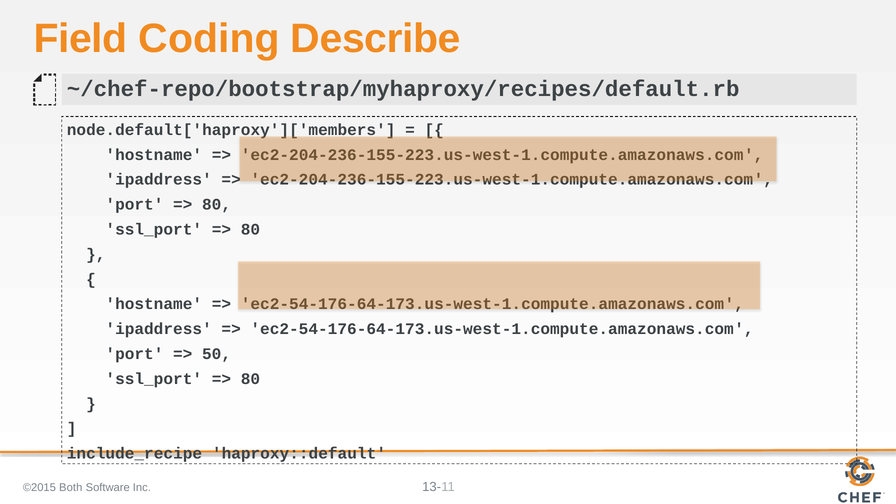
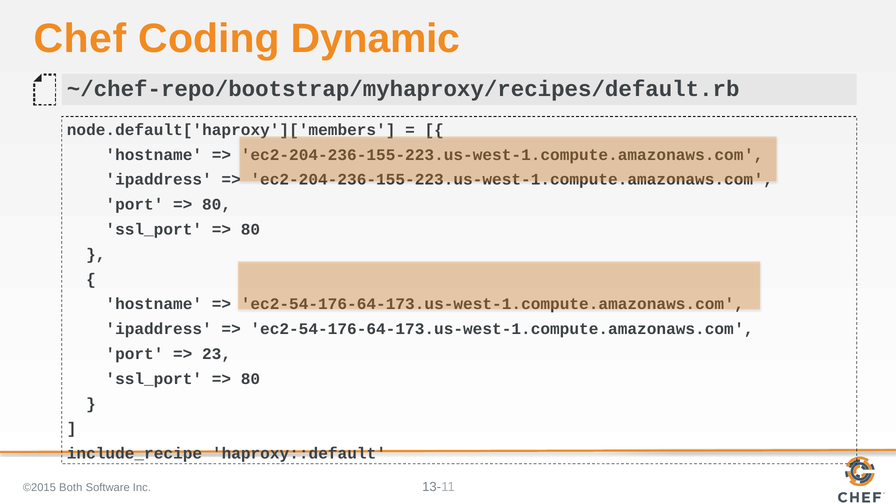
Field: Field -> Chef
Describe: Describe -> Dynamic
50: 50 -> 23
